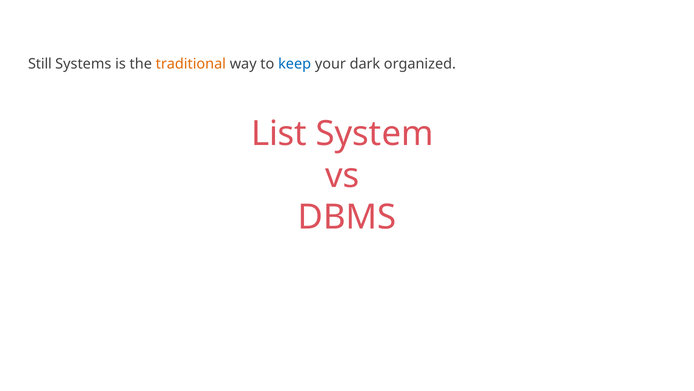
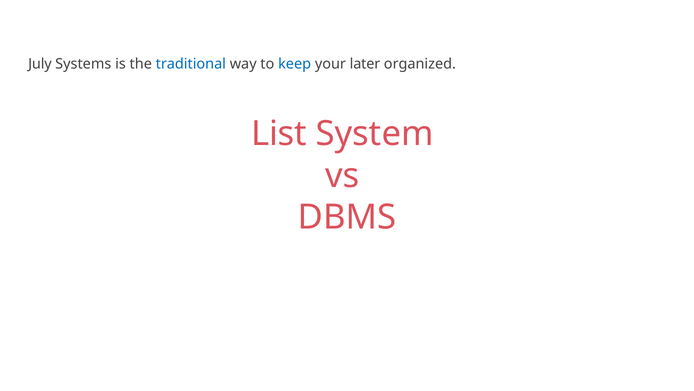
Still: Still -> July
traditional colour: orange -> blue
dark: dark -> later
